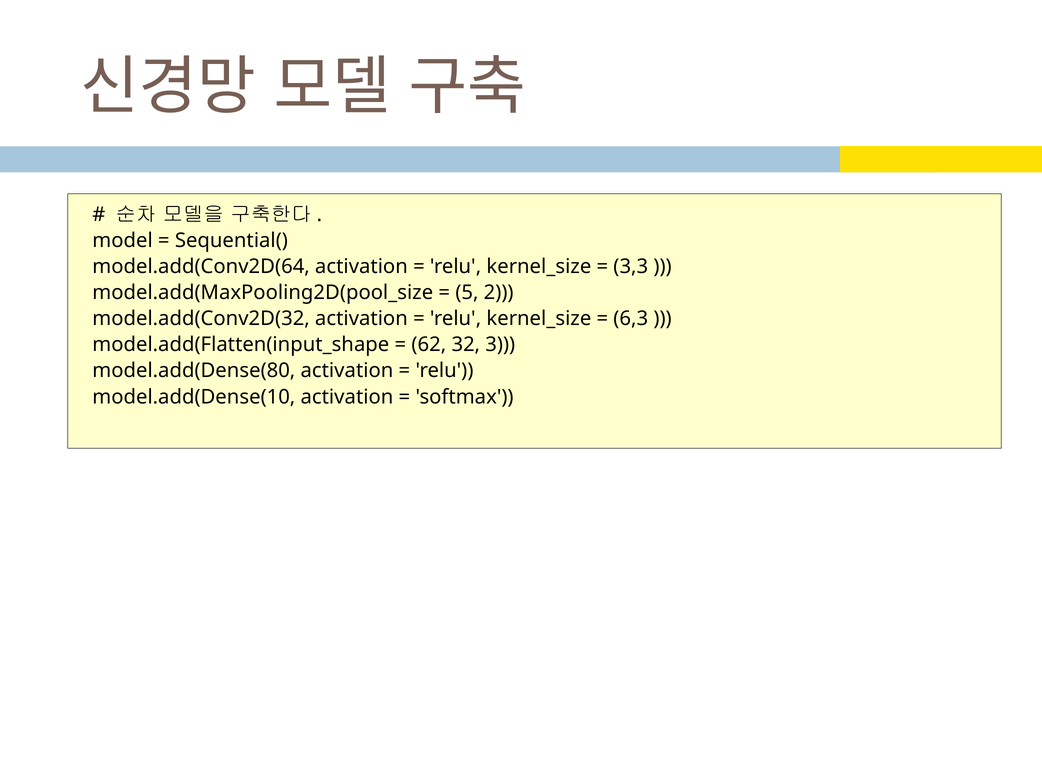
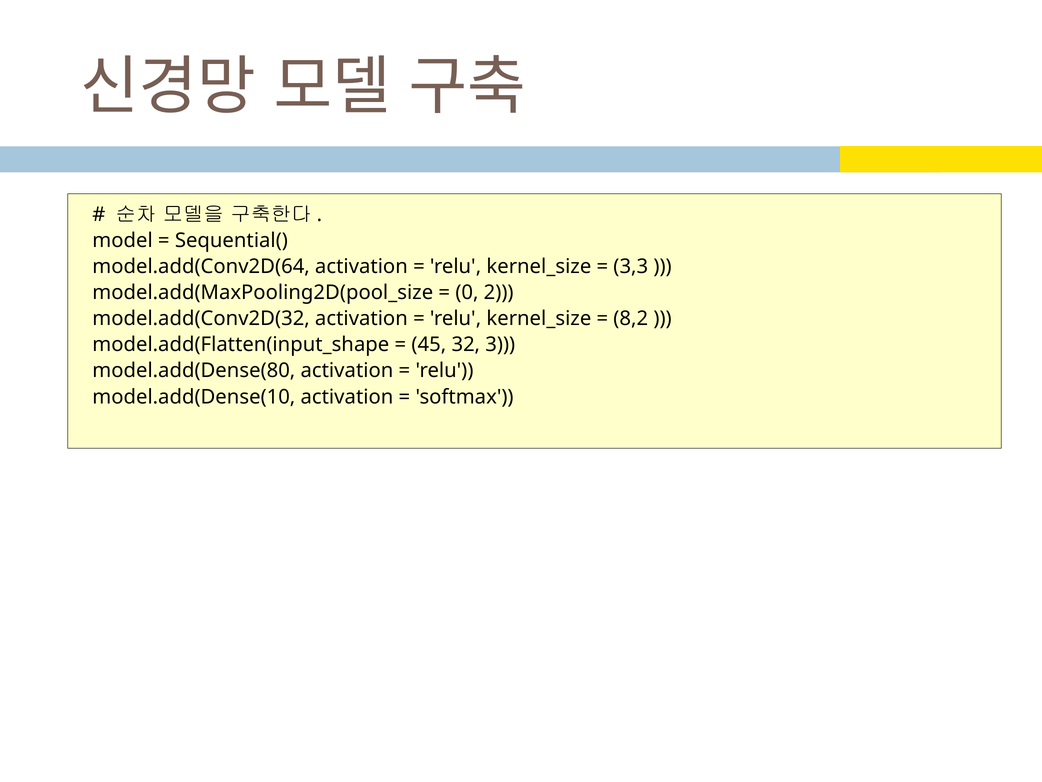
5: 5 -> 0
6,3: 6,3 -> 8,2
62: 62 -> 45
